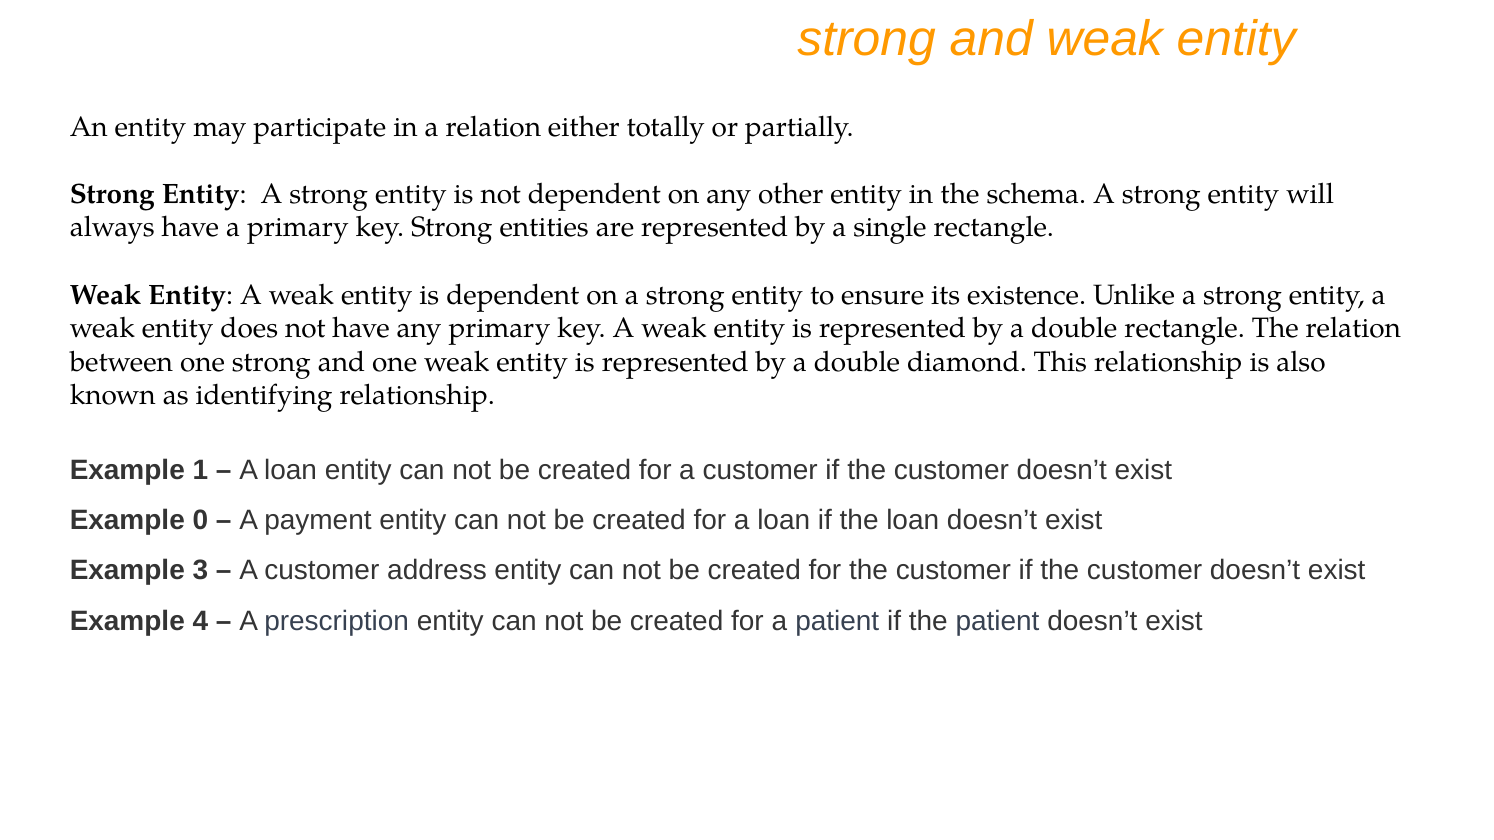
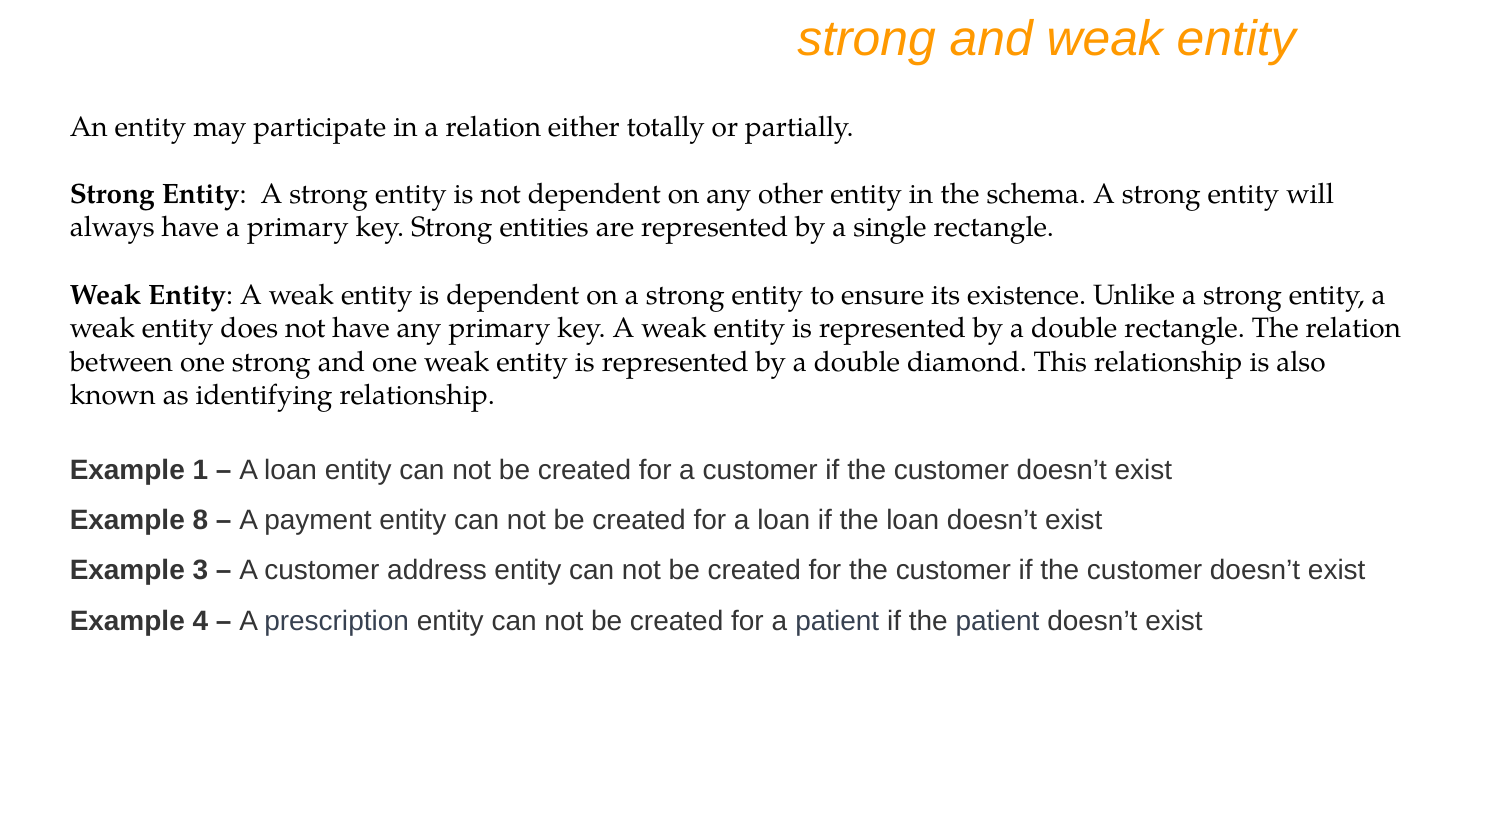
0: 0 -> 8
